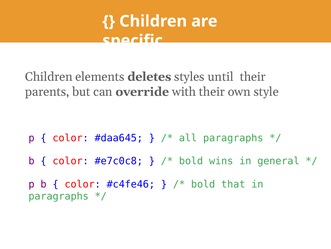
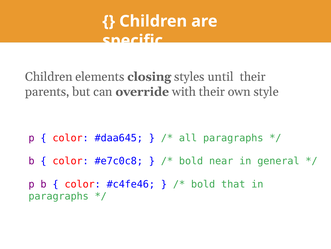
deletes: deletes -> closing
wins: wins -> near
